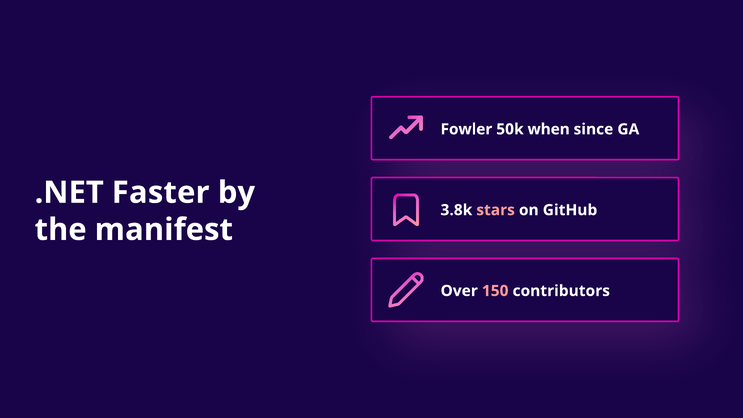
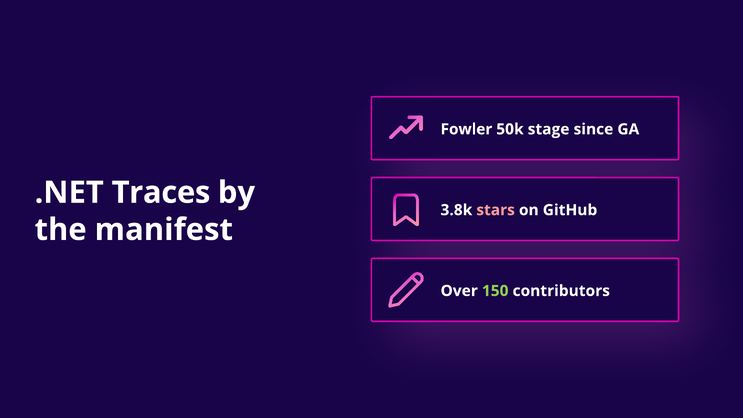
when: when -> stage
Faster: Faster -> Traces
150 colour: pink -> light green
